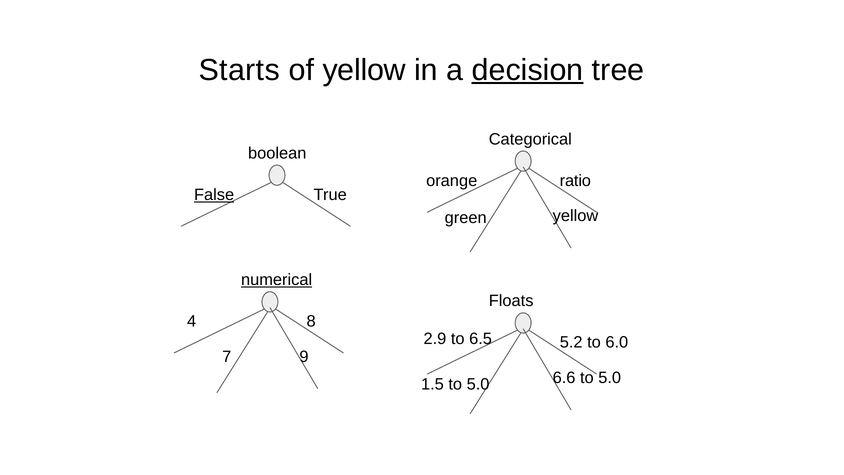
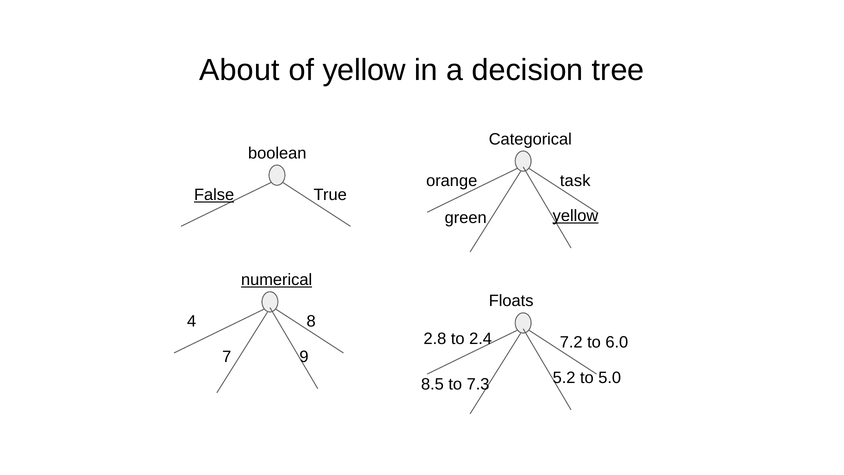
Starts: Starts -> About
decision underline: present -> none
ratio: ratio -> task
yellow at (575, 216) underline: none -> present
2.9: 2.9 -> 2.8
6.5: 6.5 -> 2.4
5.2: 5.2 -> 7.2
6.6: 6.6 -> 5.2
1.5: 1.5 -> 8.5
5.0 at (478, 384): 5.0 -> 7.3
